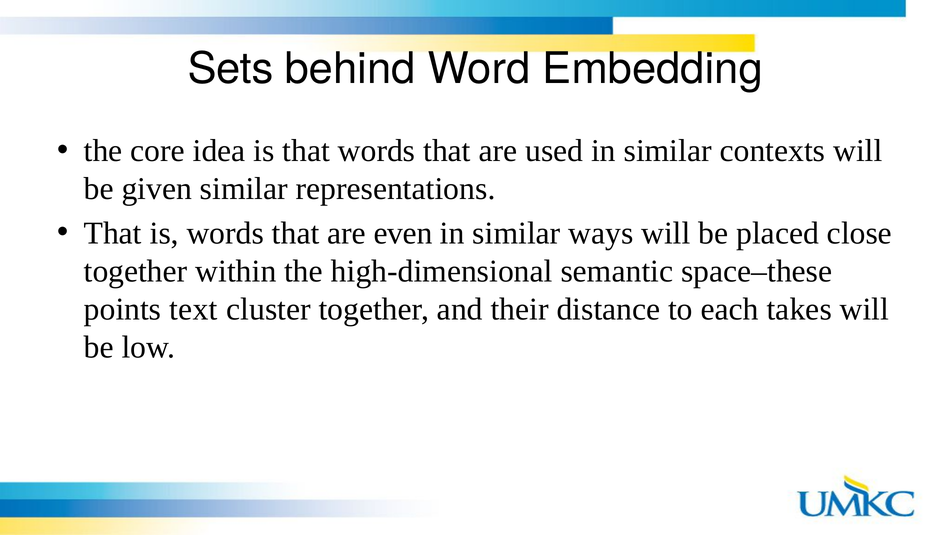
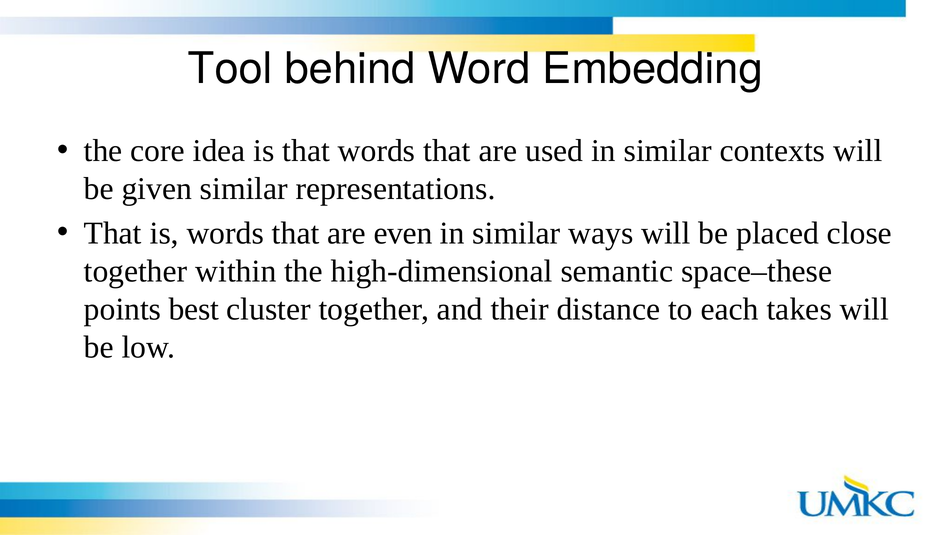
Sets: Sets -> Tool
text: text -> best
